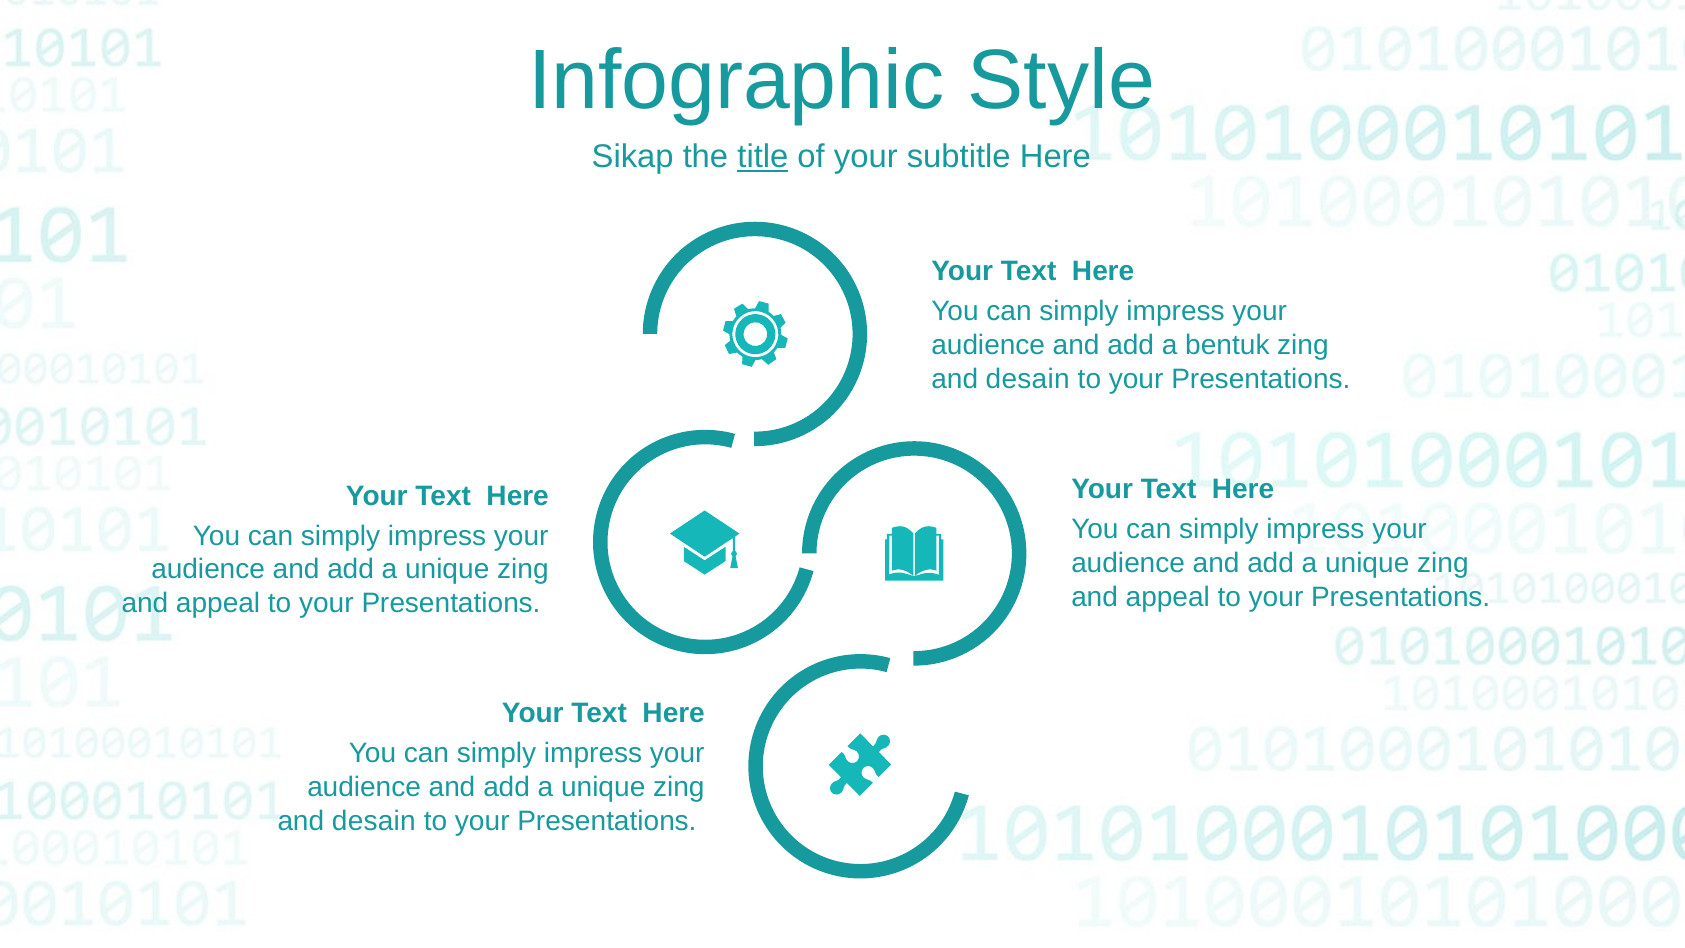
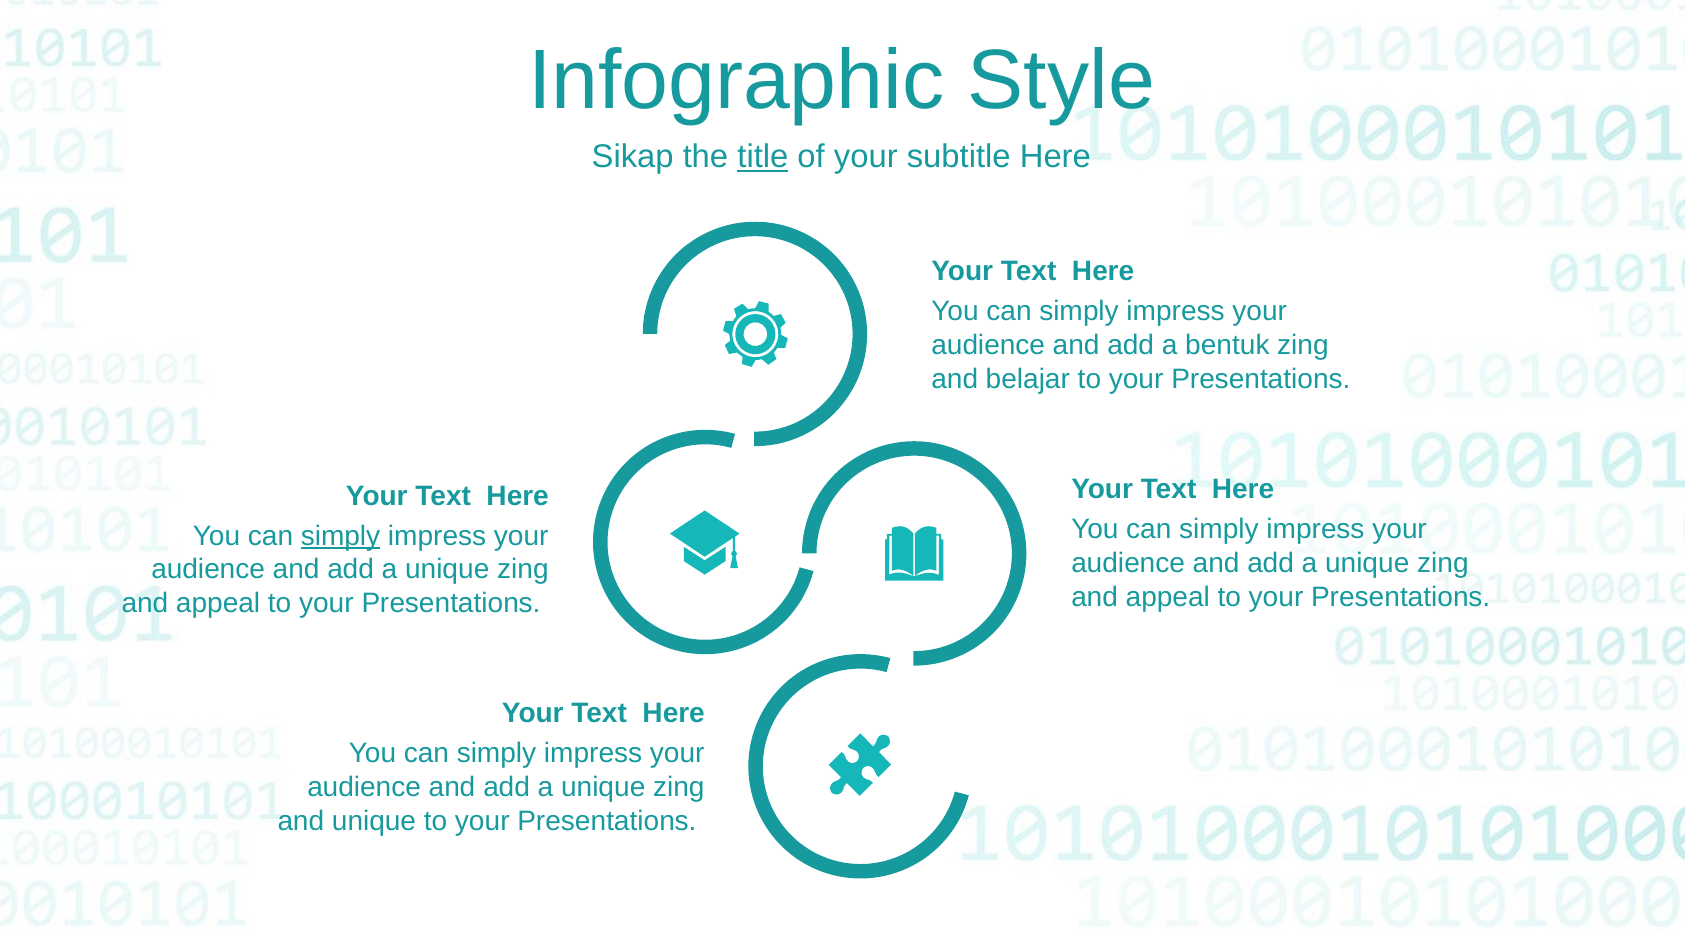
desain at (1028, 379): desain -> belajar
simply at (341, 536) underline: none -> present
desain at (374, 821): desain -> unique
